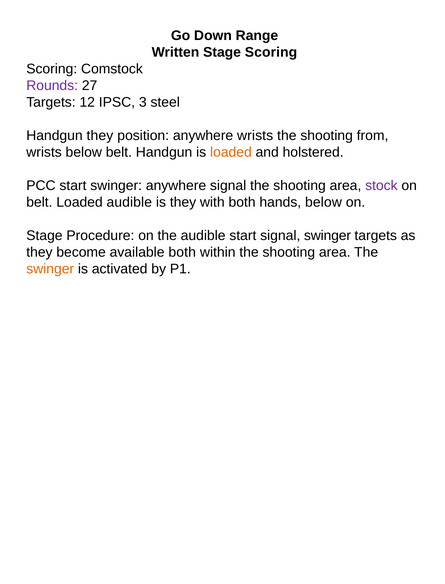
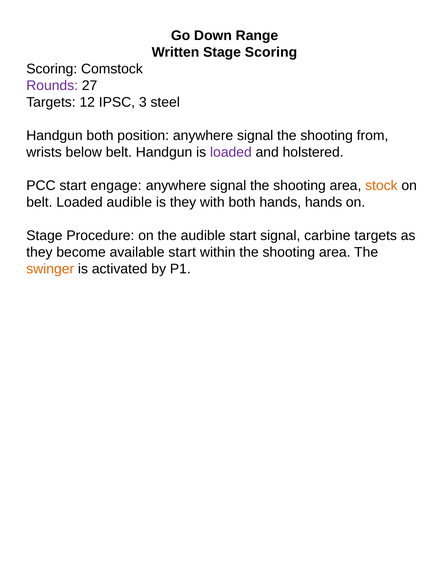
Handgun they: they -> both
position anywhere wrists: wrists -> signal
loaded at (231, 152) colour: orange -> purple
start swinger: swinger -> engage
stock colour: purple -> orange
hands below: below -> hands
signal swinger: swinger -> carbine
available both: both -> start
